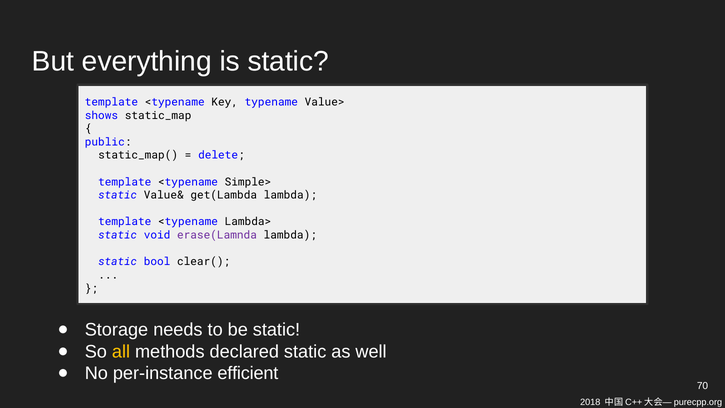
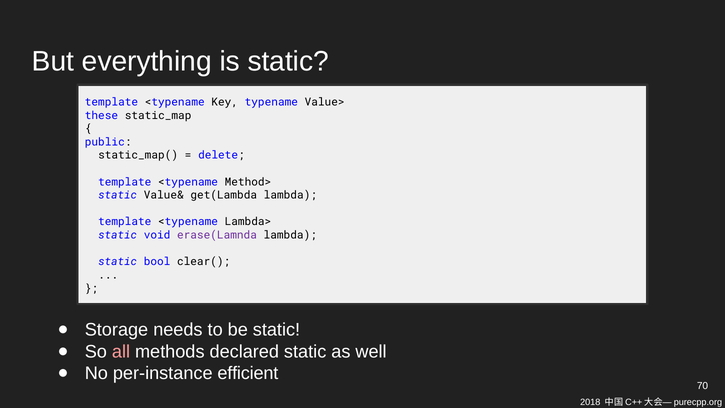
shows: shows -> these
Simple>: Simple> -> Method>
all colour: yellow -> pink
